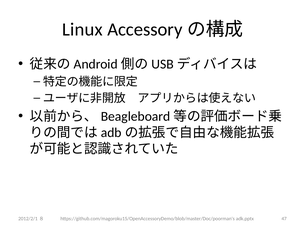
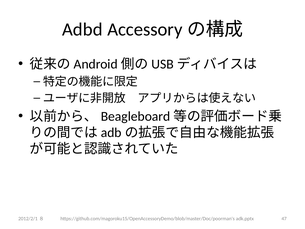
Linux: Linux -> Adbd
